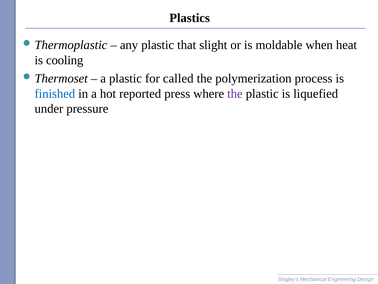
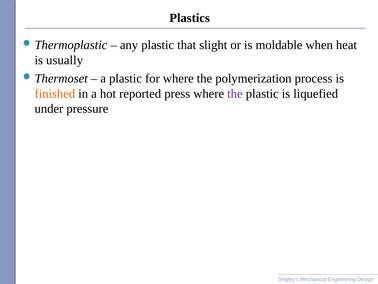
cooling: cooling -> usually
for called: called -> where
finished colour: blue -> orange
